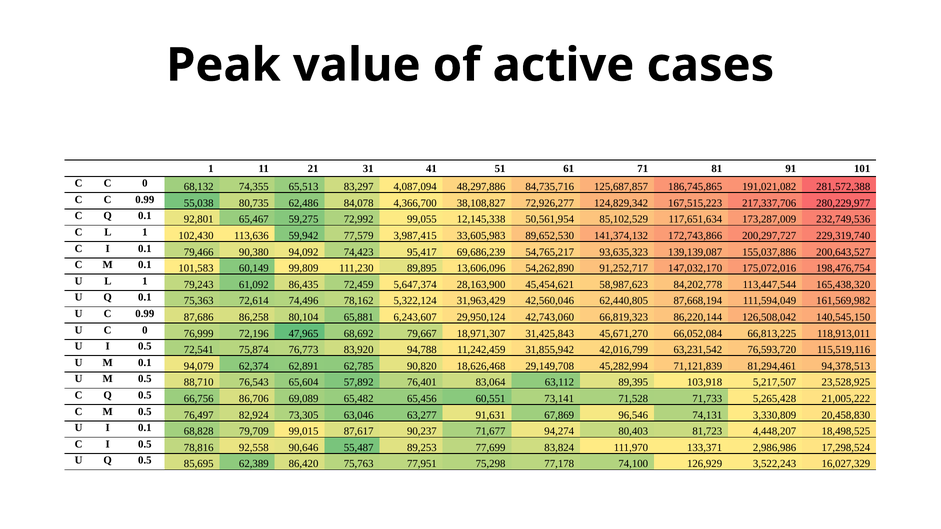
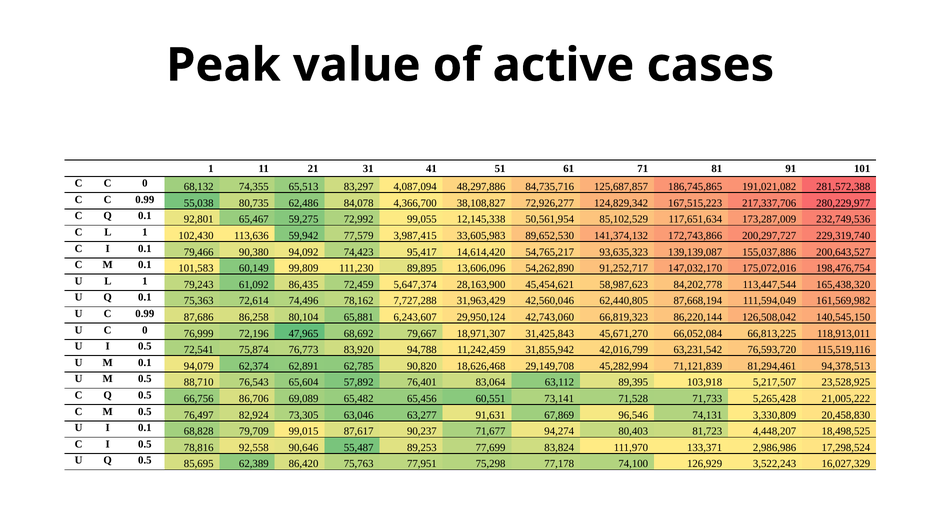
69,686,239: 69,686,239 -> 14,614,420
5,322,124: 5,322,124 -> 7,727,288
